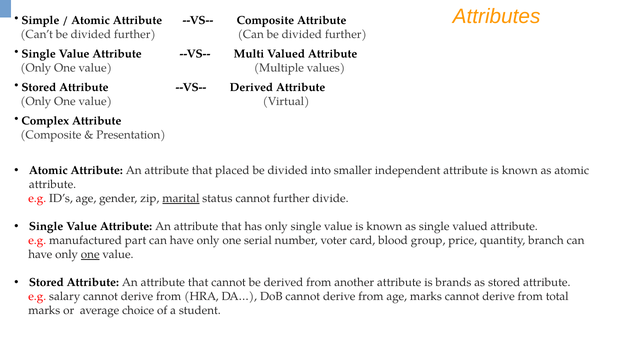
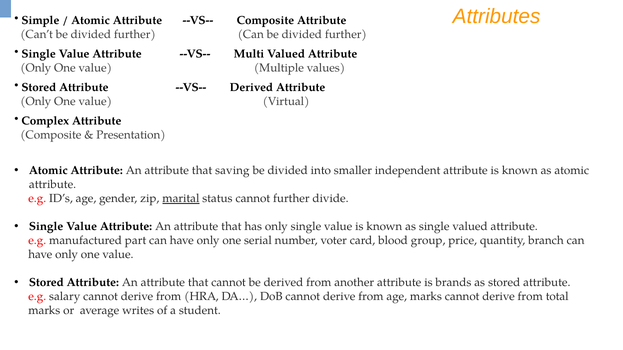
placed: placed -> saving
one at (90, 255) underline: present -> none
choice: choice -> writes
